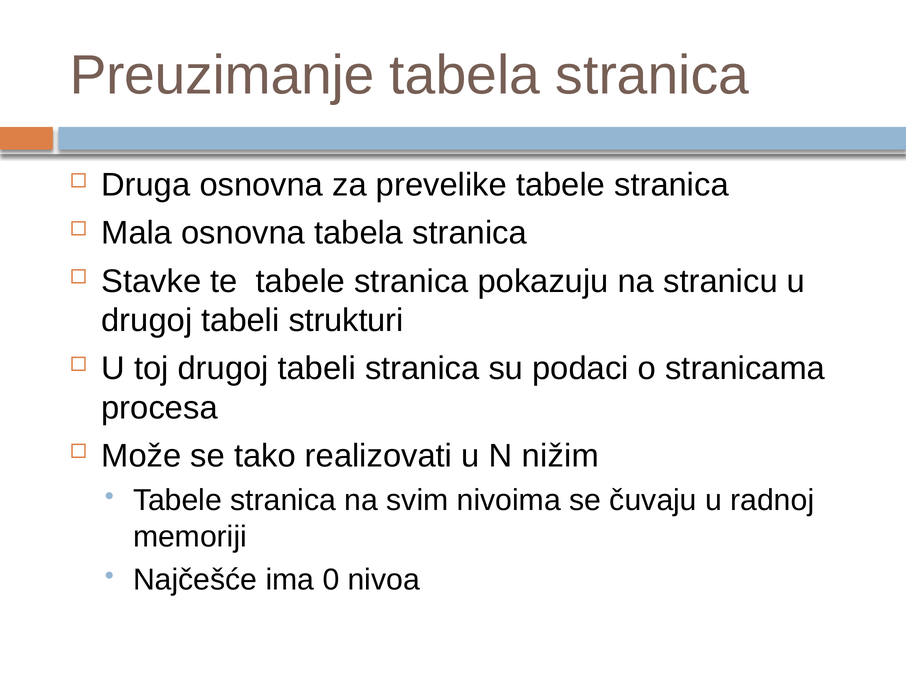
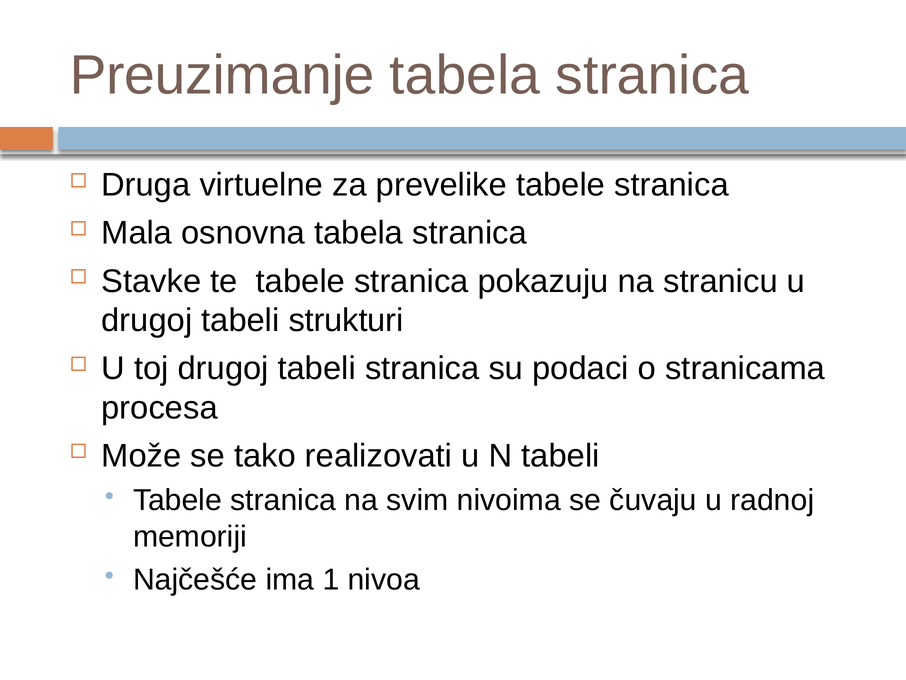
Druga osnovna: osnovna -> virtuelne
N nižim: nižim -> tabeli
0: 0 -> 1
